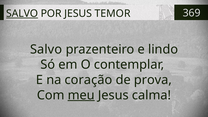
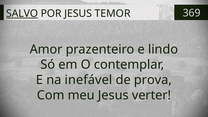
Salvo at (46, 49): Salvo -> Amor
coração: coração -> inefável
meu underline: present -> none
calma: calma -> verter
